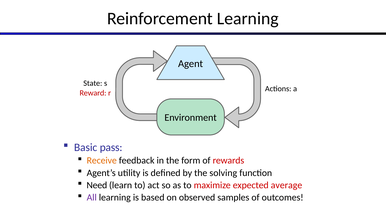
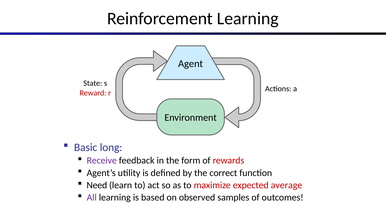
pass: pass -> long
Receive colour: orange -> purple
solving: solving -> correct
